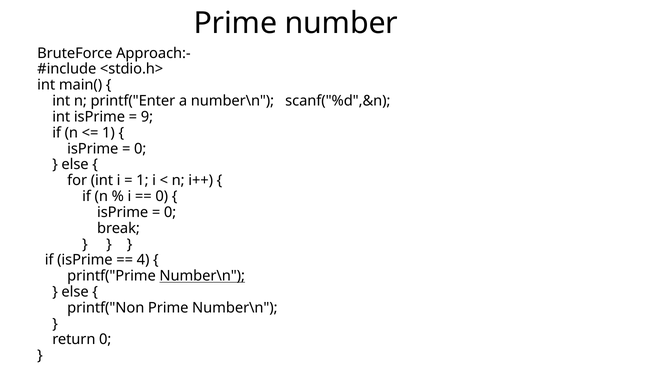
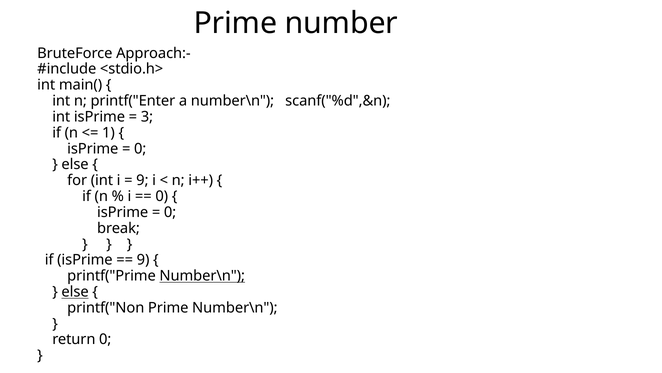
9: 9 -> 3
1 at (142, 180): 1 -> 9
4 at (143, 260): 4 -> 9
else at (75, 291) underline: none -> present
